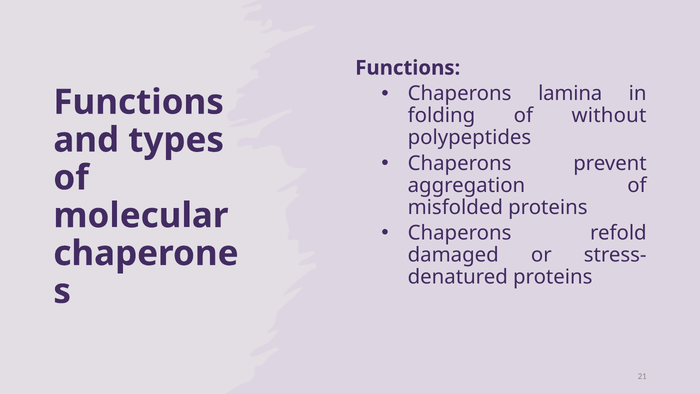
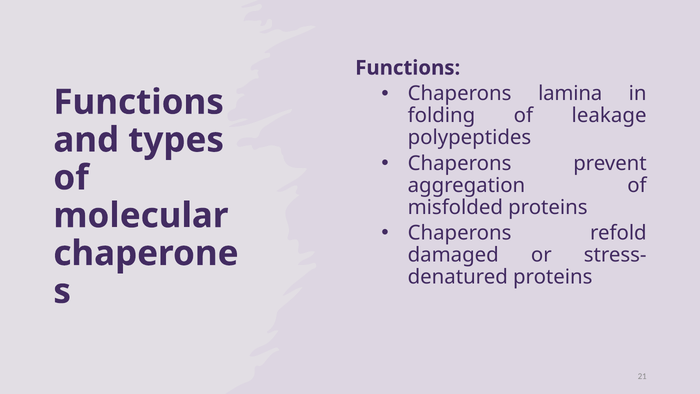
without: without -> leakage
